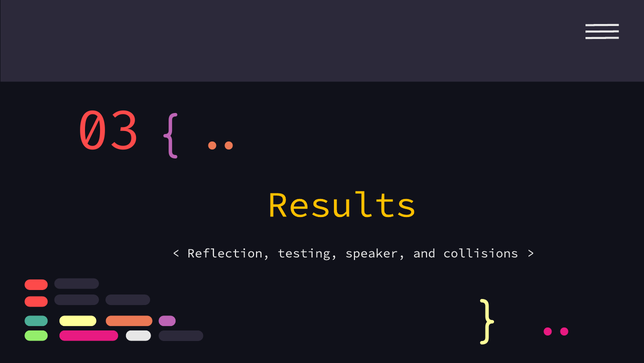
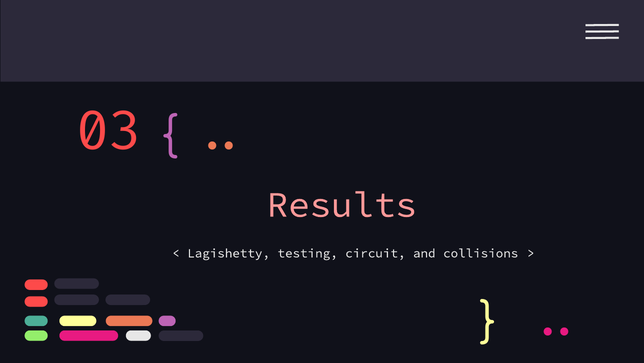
Results colour: yellow -> pink
Reflection: Reflection -> Lagishetty
speaker: speaker -> circuit
